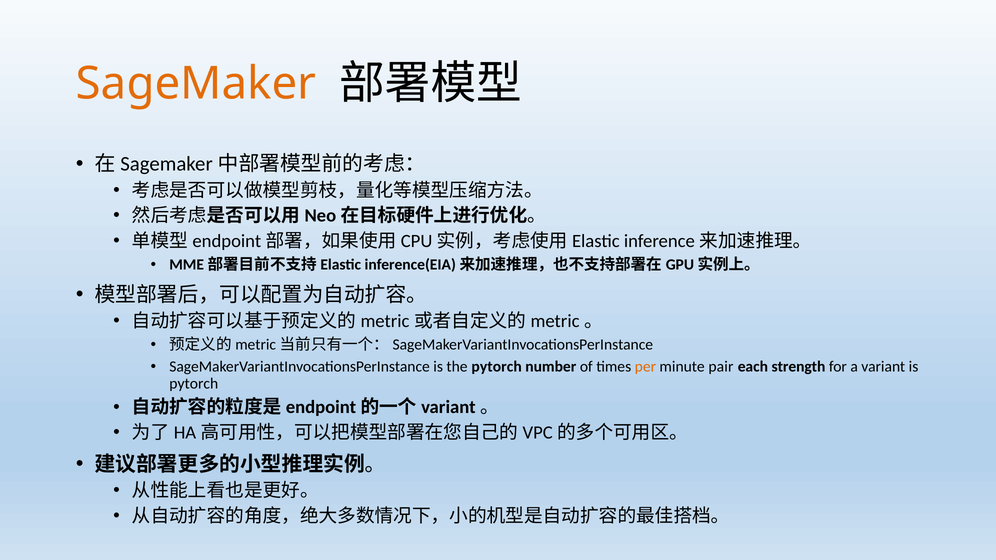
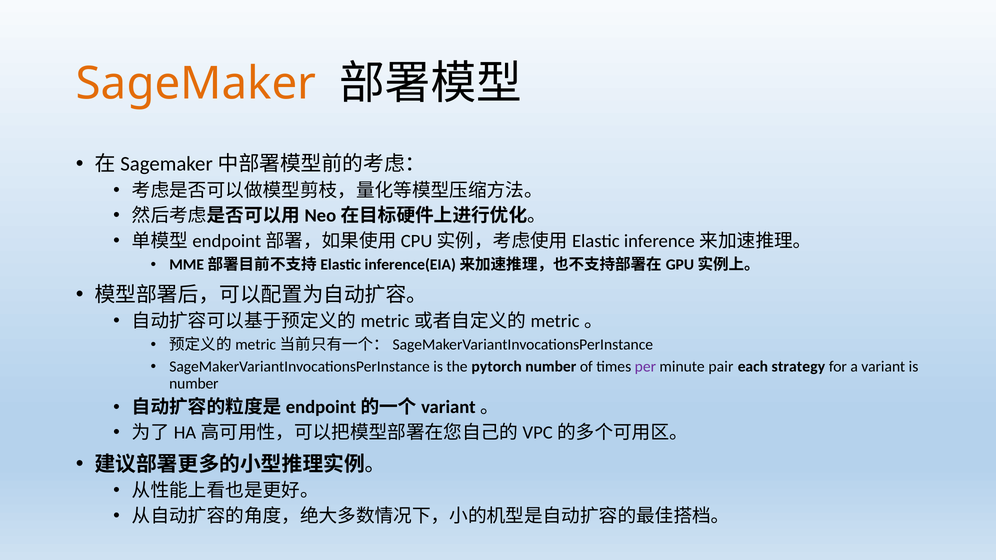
per colour: orange -> purple
strength: strength -> strategy
pytorch at (194, 384): pytorch -> number
